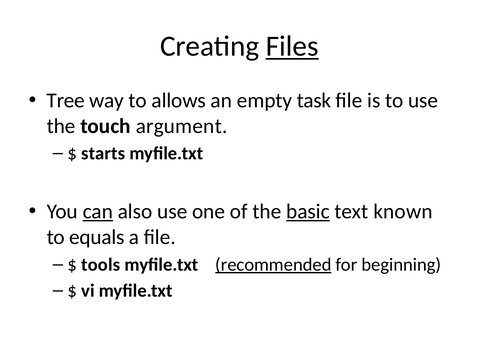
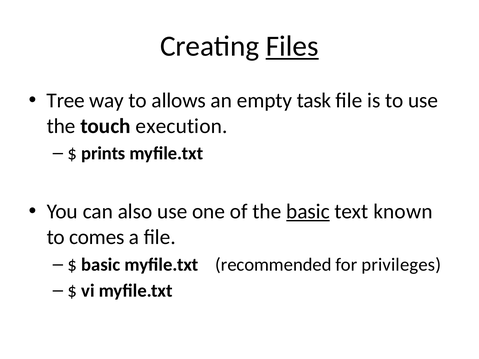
argument: argument -> execution
starts: starts -> prints
can underline: present -> none
equals: equals -> comes
tools at (101, 265): tools -> basic
recommended underline: present -> none
beginning: beginning -> privileges
